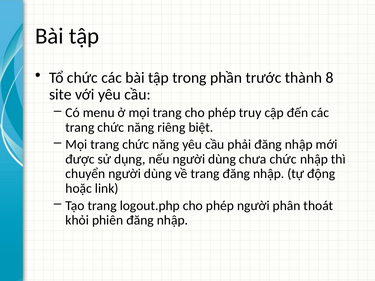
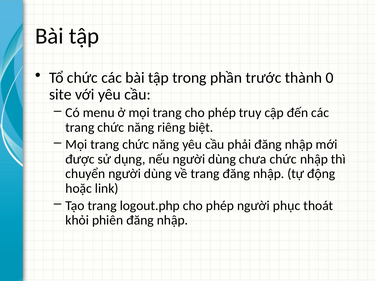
8: 8 -> 0
phân: phân -> phục
